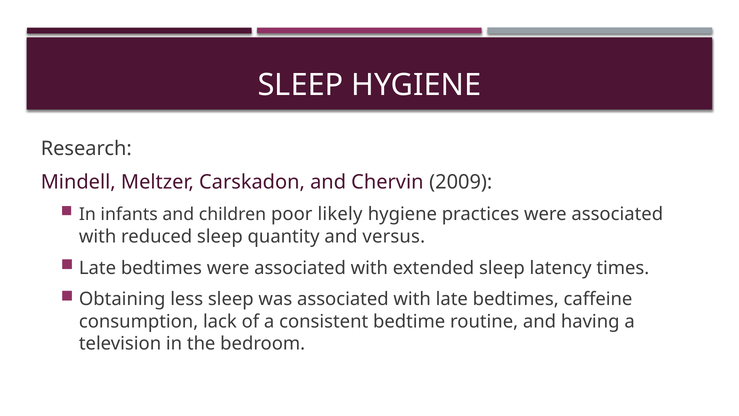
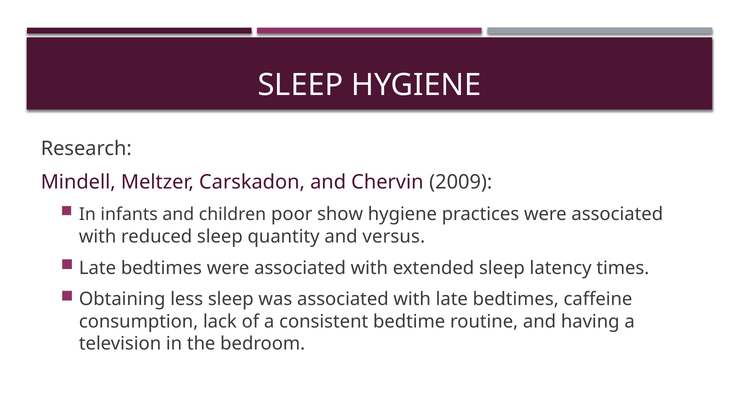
likely: likely -> show
